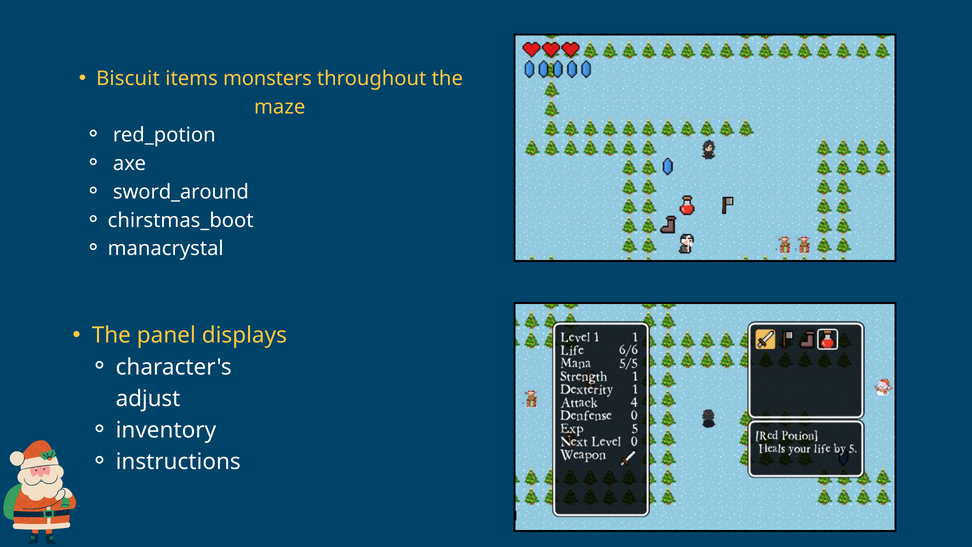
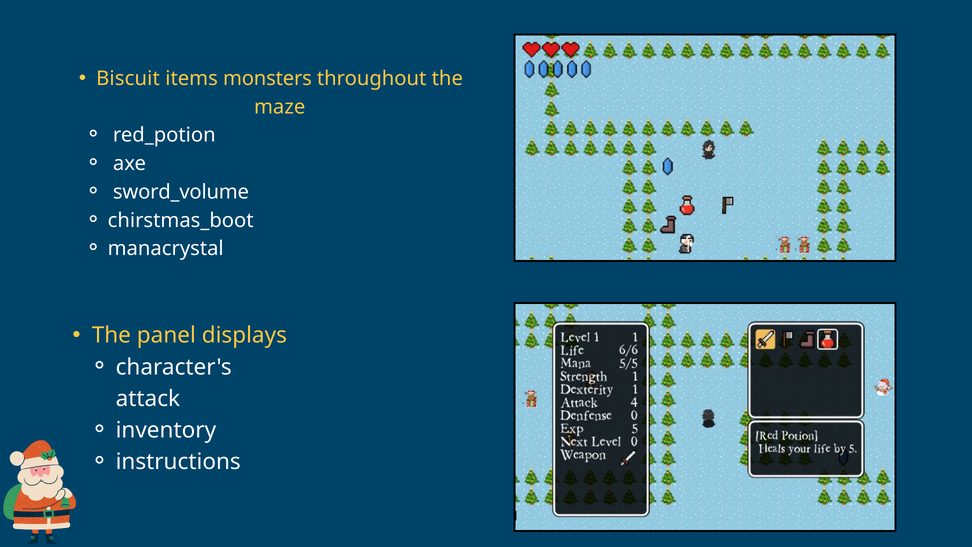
sword_around: sword_around -> sword_volume
adjust: adjust -> attack
